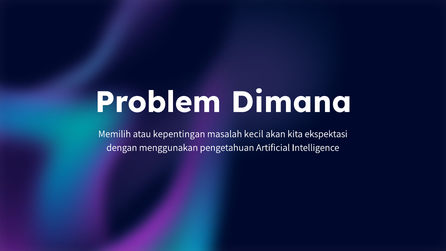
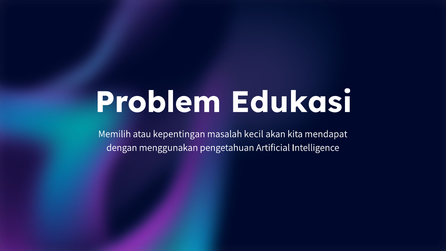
Dimana: Dimana -> Edukasi
ekspektasi: ekspektasi -> mendapat
